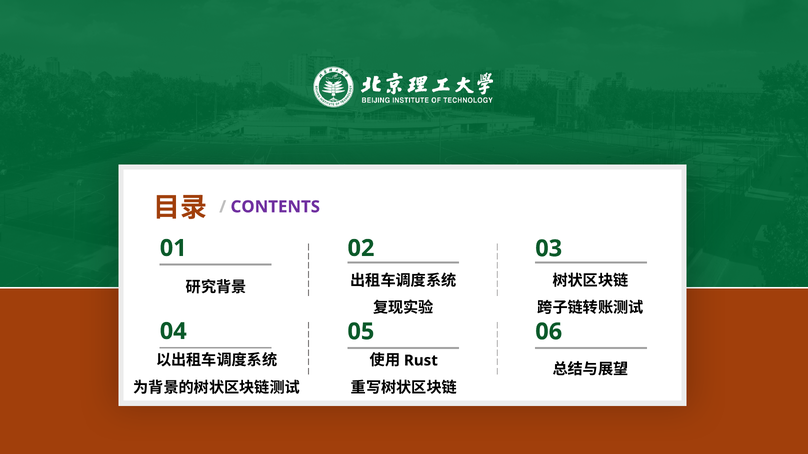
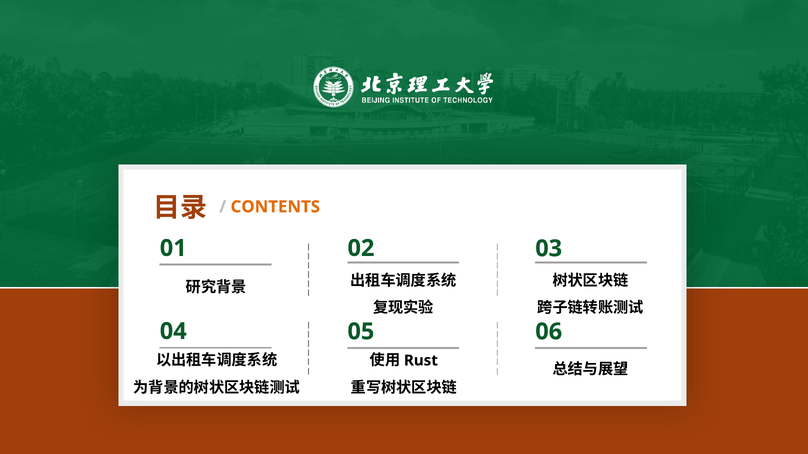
CONTENTS colour: purple -> orange
